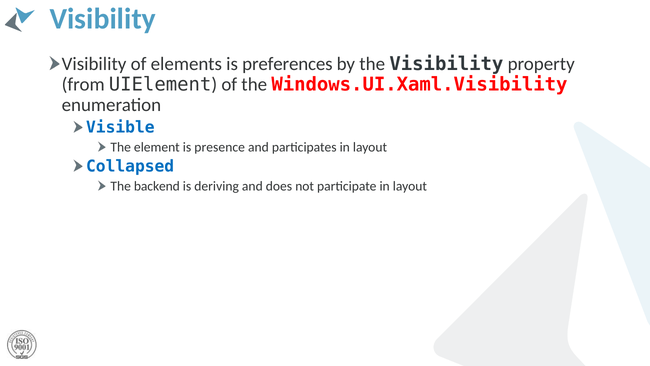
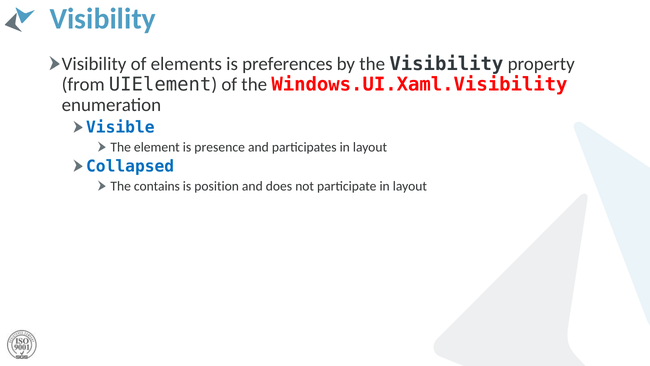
backend: backend -> contains
deriving: deriving -> position
